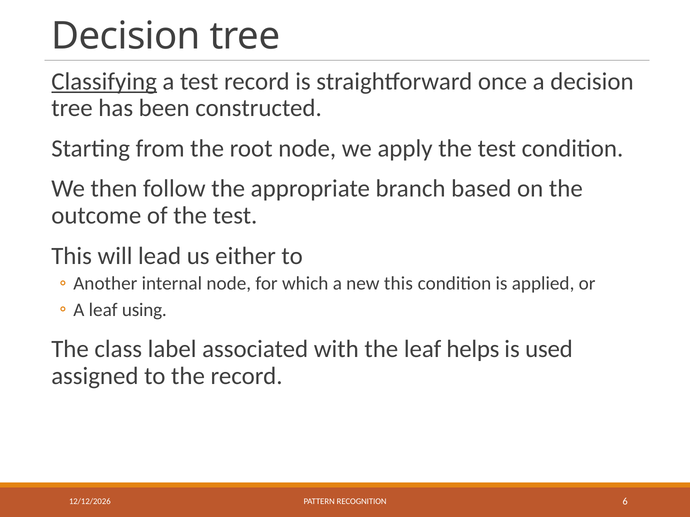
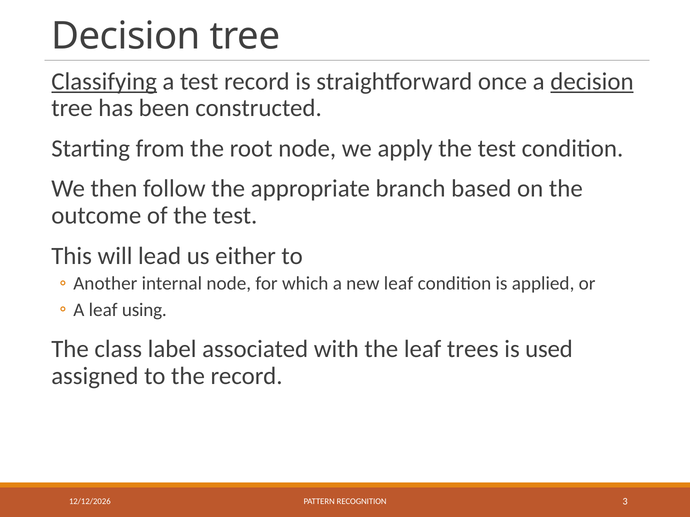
decision at (592, 81) underline: none -> present
new this: this -> leaf
helps: helps -> trees
6: 6 -> 3
